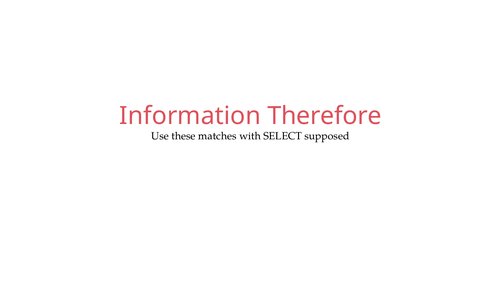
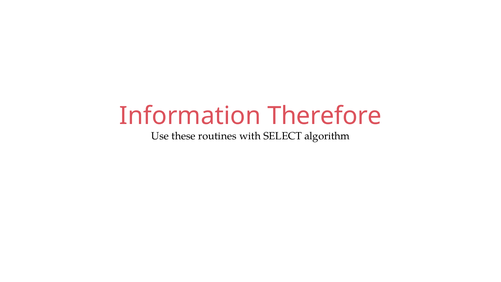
matches: matches -> routines
supposed: supposed -> algorithm
